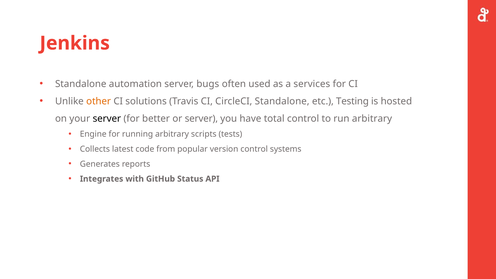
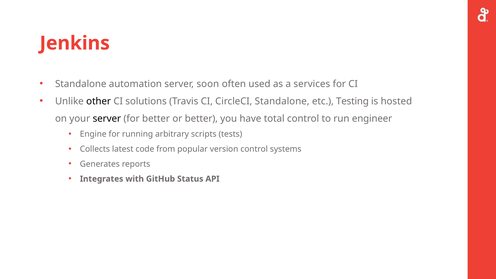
bugs: bugs -> soon
other colour: orange -> black
or server: server -> better
run arbitrary: arbitrary -> engineer
